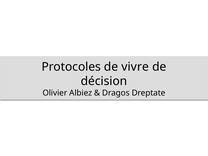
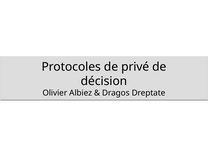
vivre: vivre -> privé
